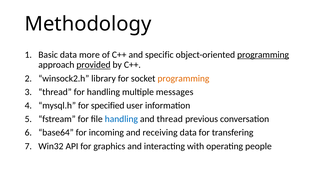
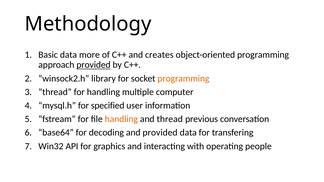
specific: specific -> creates
programming at (263, 55) underline: present -> none
messages: messages -> computer
handling at (121, 119) colour: blue -> orange
incoming: incoming -> decoding
and receiving: receiving -> provided
